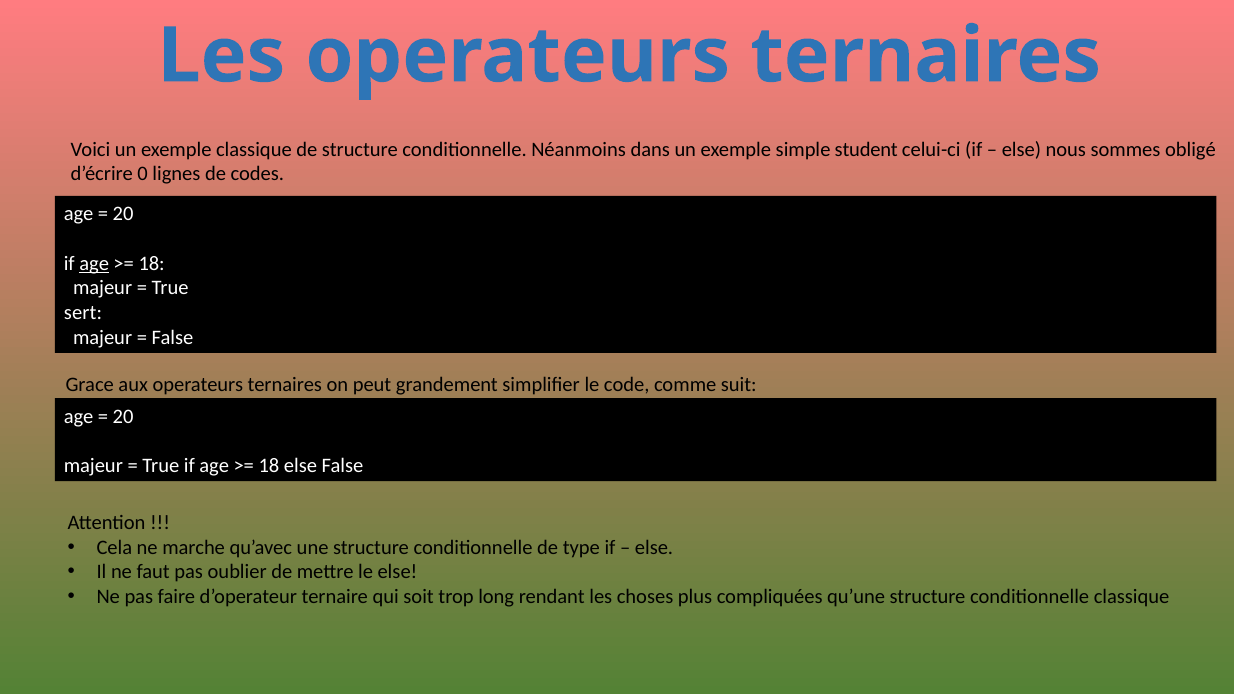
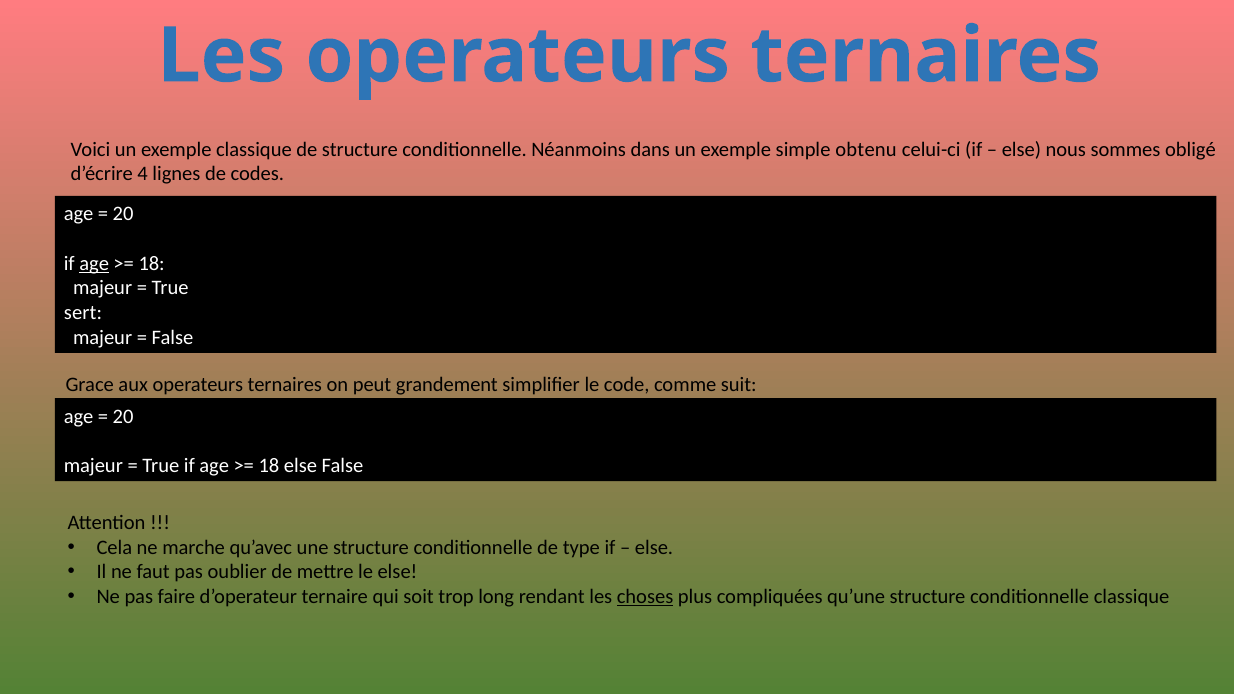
student: student -> obtenu
0: 0 -> 4
choses underline: none -> present
